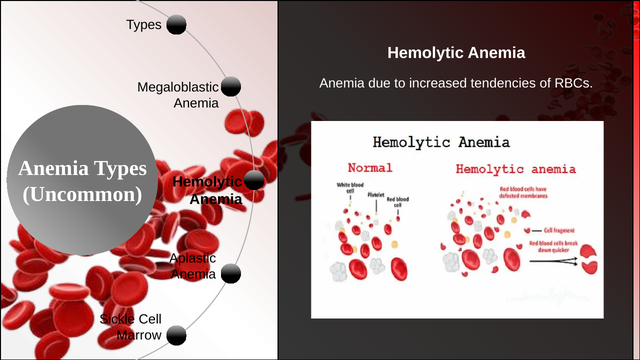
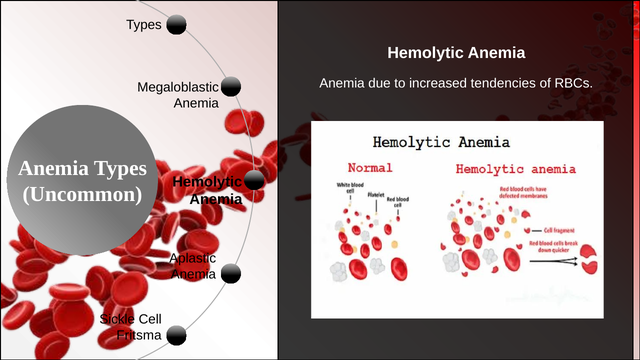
Marrow: Marrow -> Fritsma
